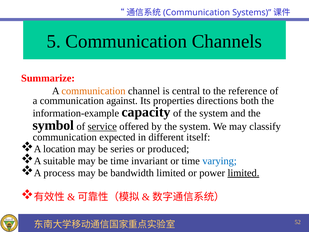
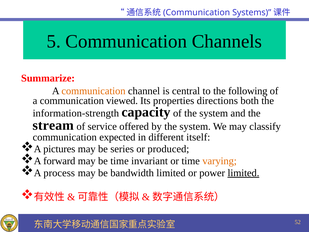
reference: reference -> following
against: against -> viewed
information-example: information-example -> information-strength
symbol: symbol -> stream
service underline: present -> none
location: location -> pictures
suitable: suitable -> forward
varying colour: blue -> orange
